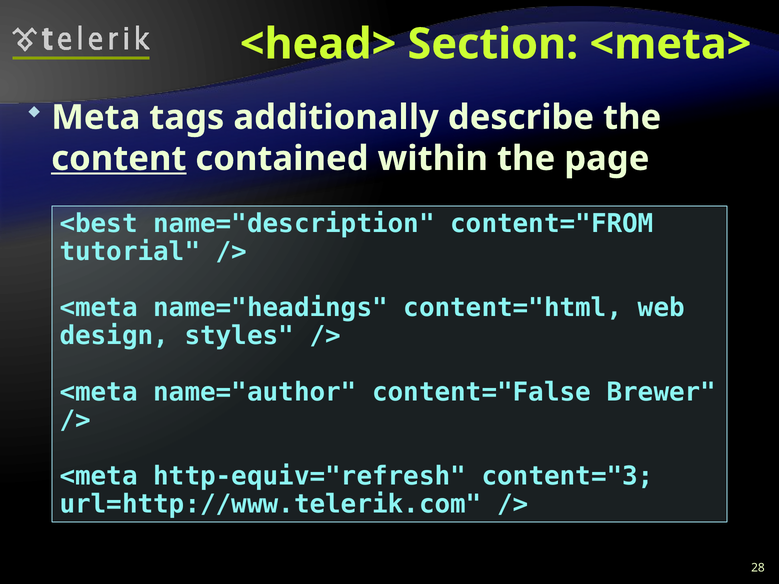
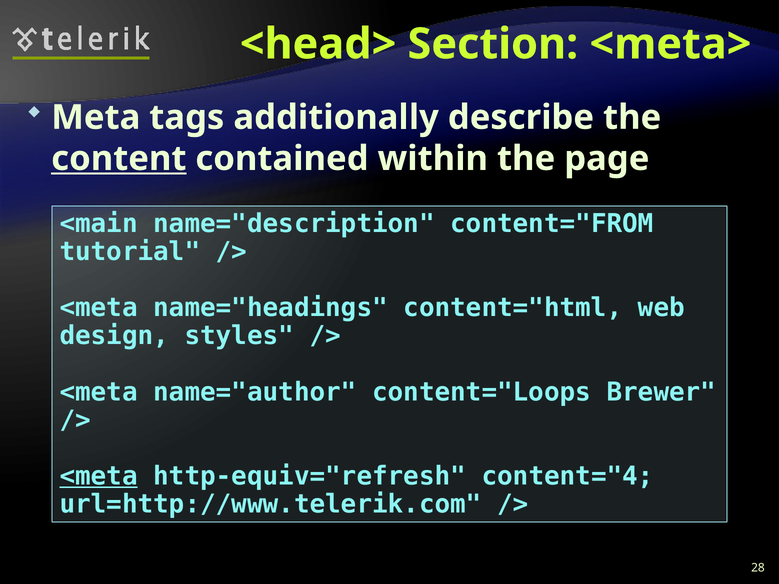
<best: <best -> <main
content="False: content="False -> content="Loops
<meta at (99, 476) underline: none -> present
content="3: content="3 -> content="4
